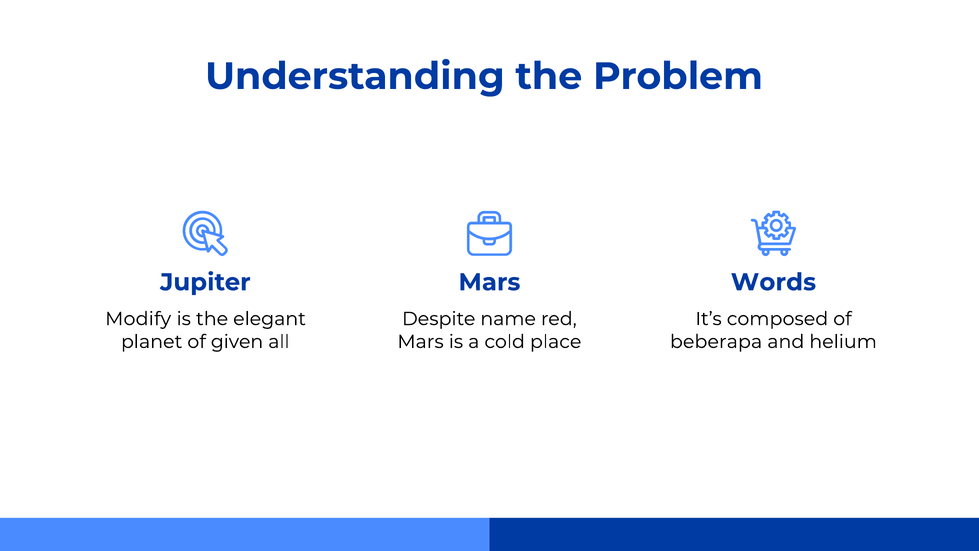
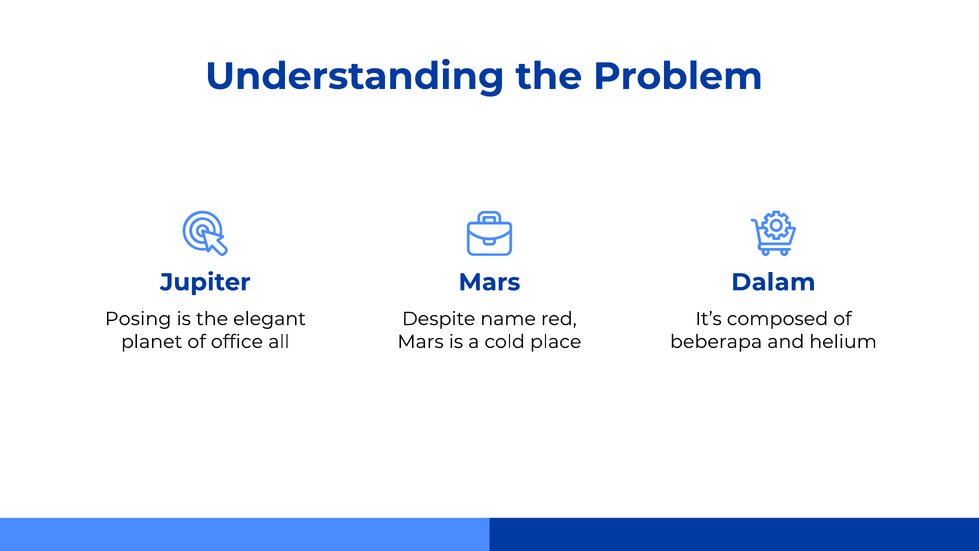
Words: Words -> Dalam
Modify: Modify -> Posing
given: given -> office
